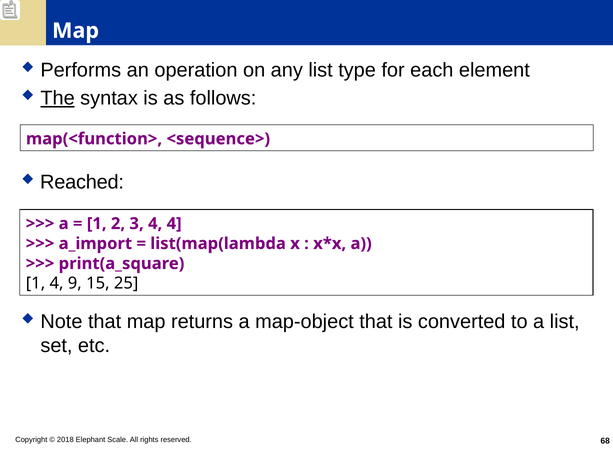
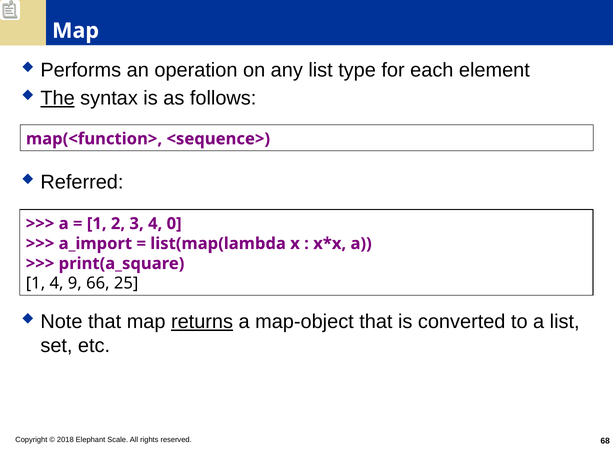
Reached: Reached -> Referred
4 4: 4 -> 0
15: 15 -> 66
returns underline: none -> present
